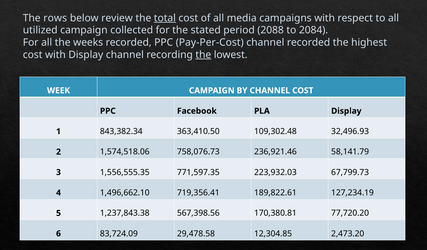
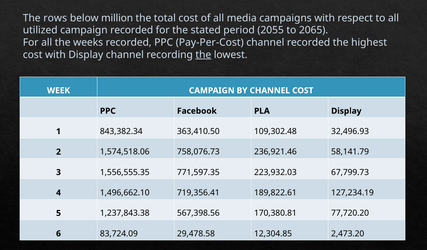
review: review -> million
total underline: present -> none
campaign collected: collected -> recorded
2088: 2088 -> 2055
2084: 2084 -> 2065
